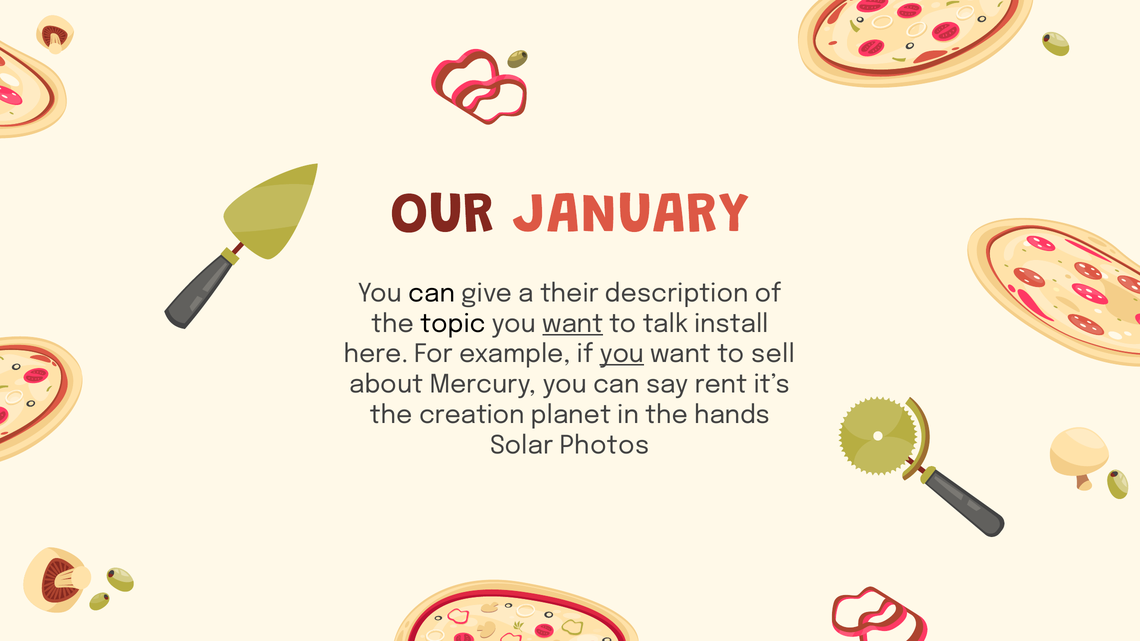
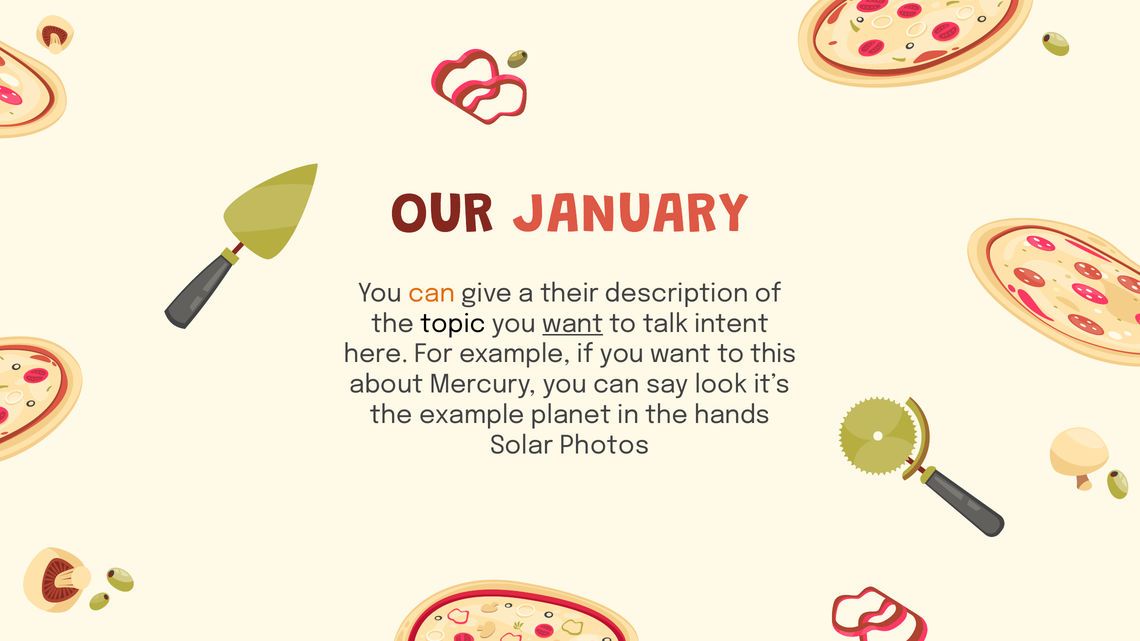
can at (432, 293) colour: black -> orange
install: install -> intent
you at (622, 354) underline: present -> none
sell: sell -> this
rent: rent -> look
the creation: creation -> example
